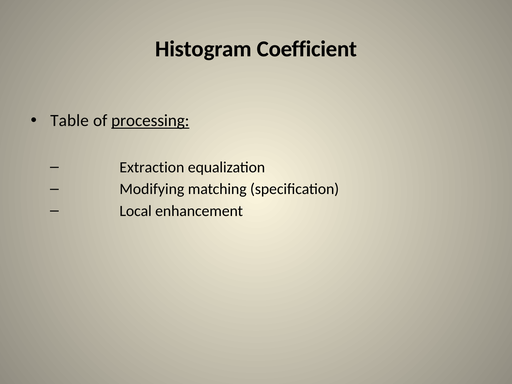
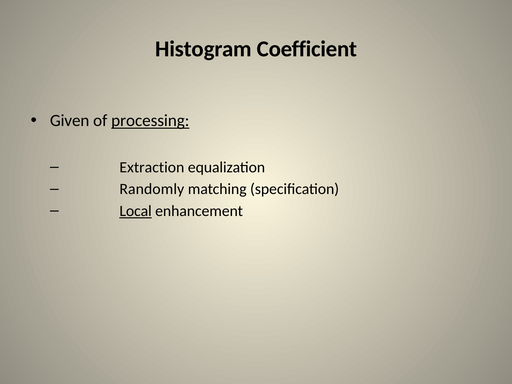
Table: Table -> Given
Modifying: Modifying -> Randomly
Local underline: none -> present
